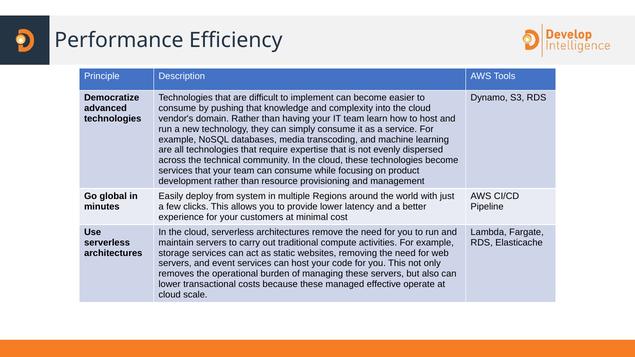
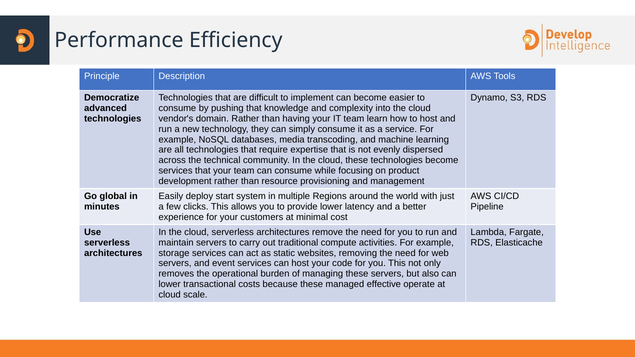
from: from -> start
